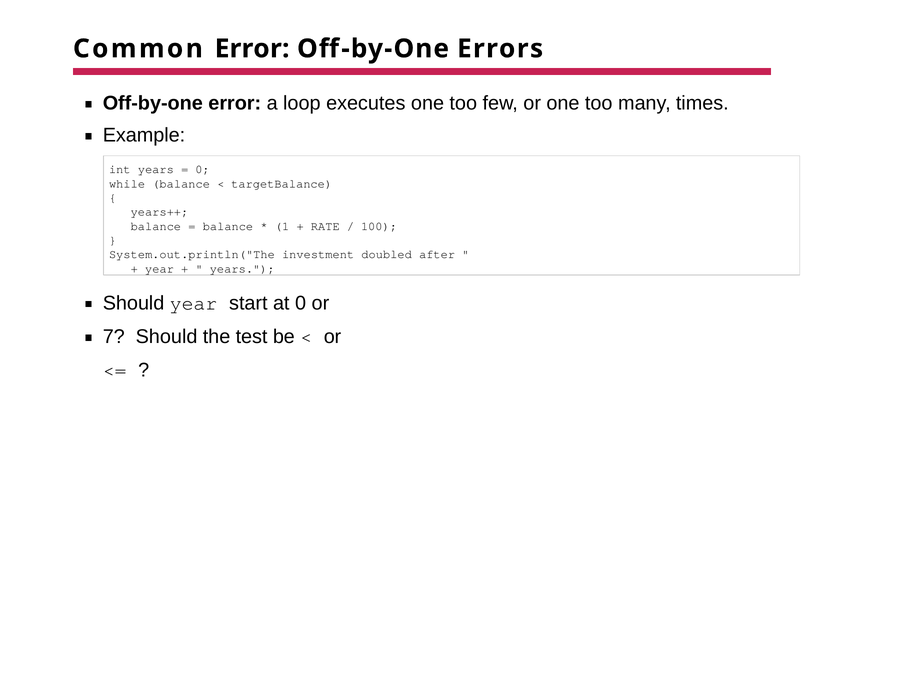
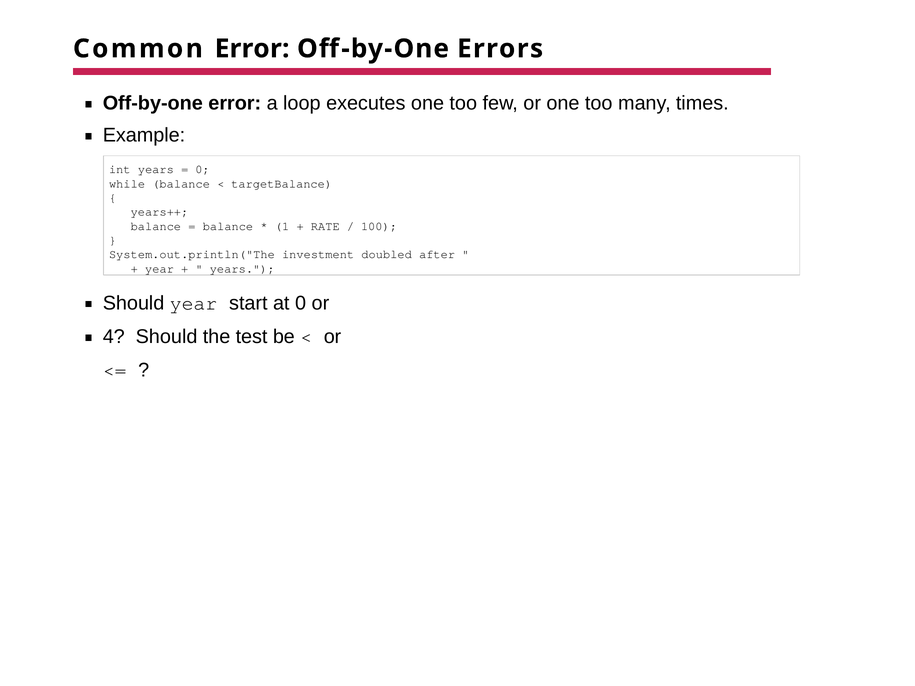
7: 7 -> 4
